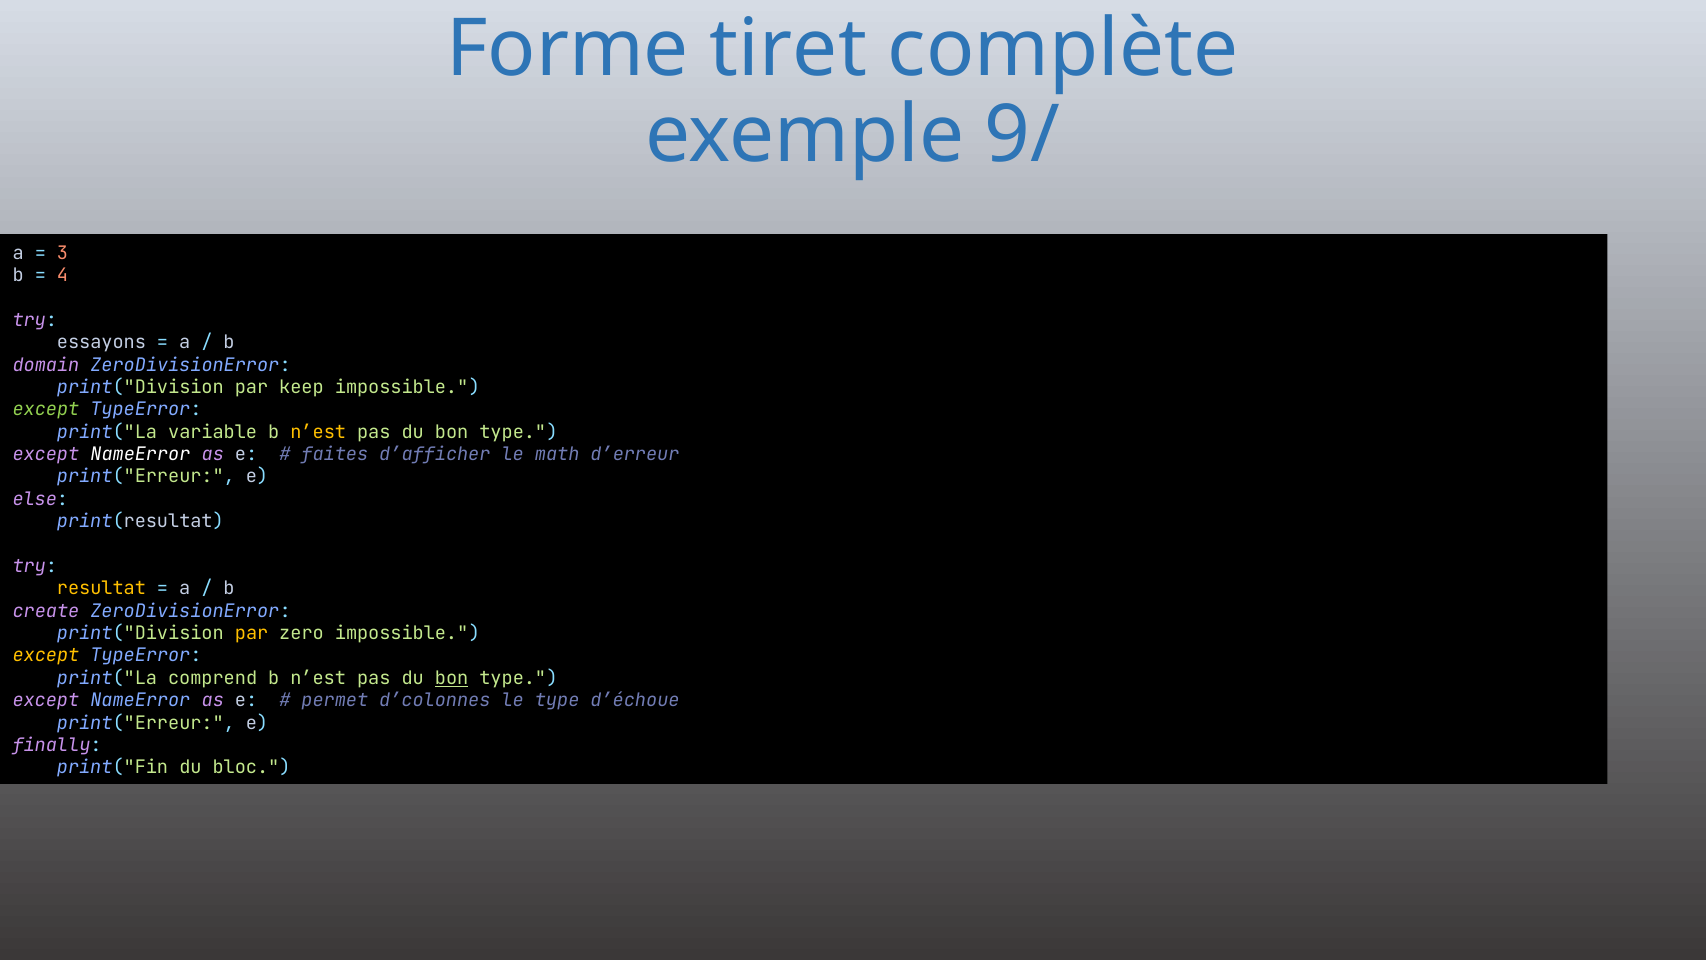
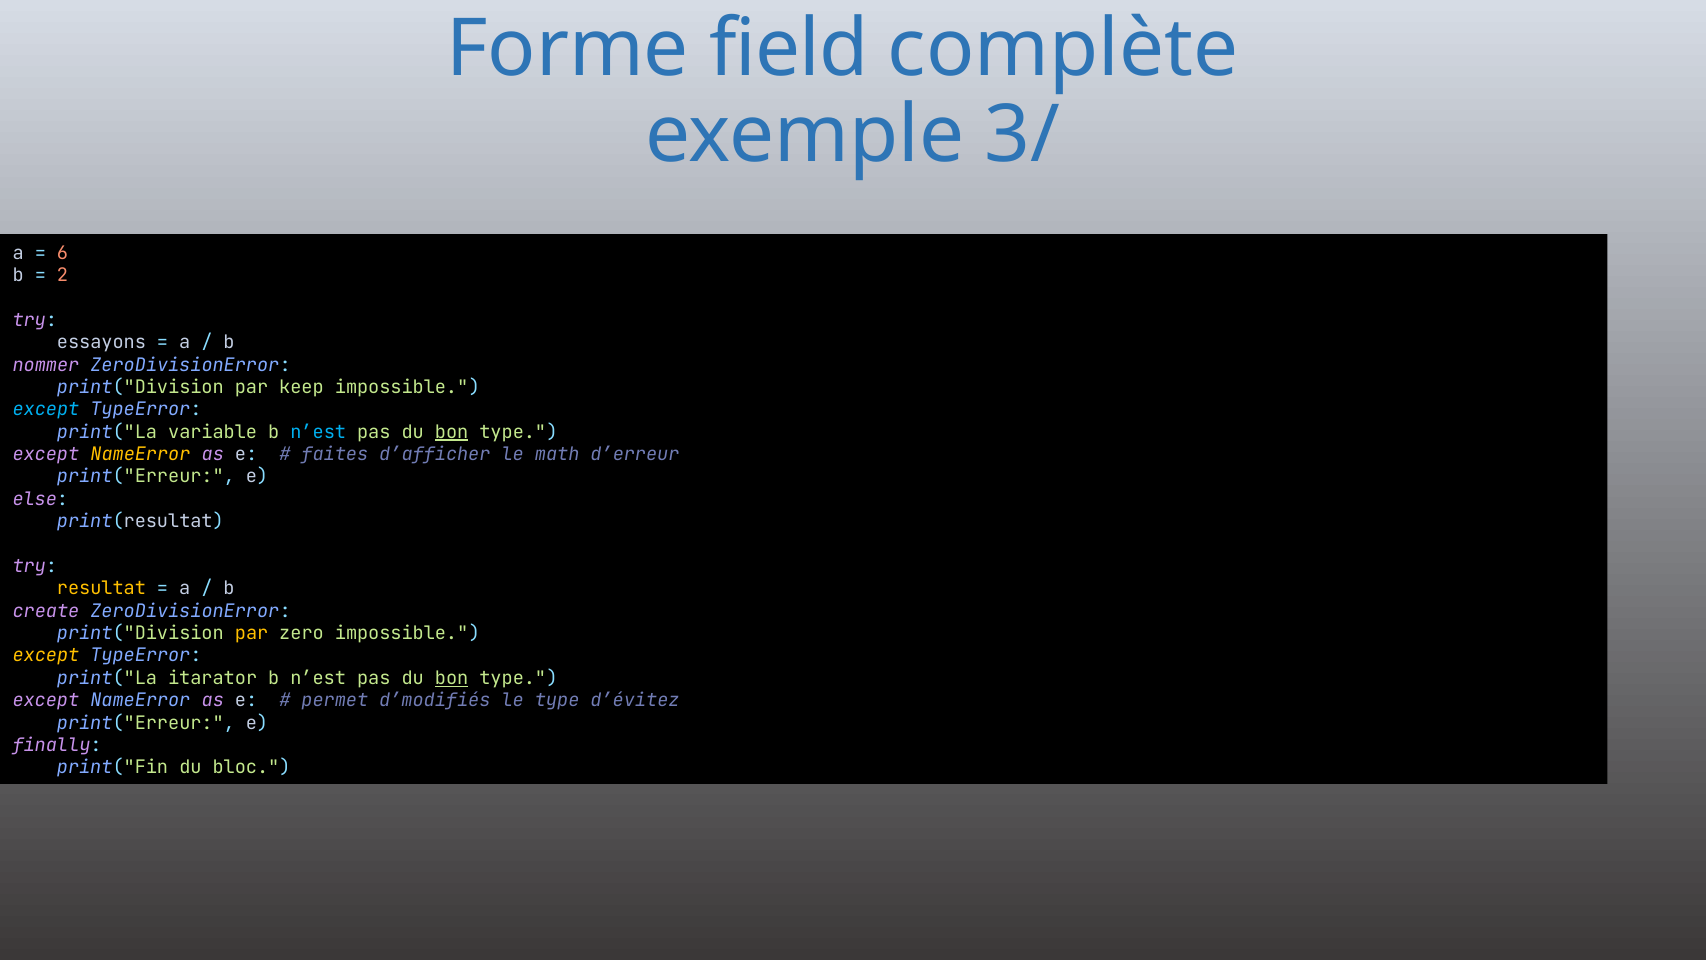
tiret: tiret -> field
9/: 9/ -> 3/
3: 3 -> 6
4: 4 -> 2
domain: domain -> nommer
except at (46, 409) colour: light green -> light blue
n’est at (318, 432) colour: yellow -> light blue
bon at (452, 432) underline: none -> present
NameError at (140, 454) colour: white -> yellow
comprend: comprend -> itarator
d’colonnes: d’colonnes -> d’modifiés
d’échoue: d’échoue -> d’évitez
